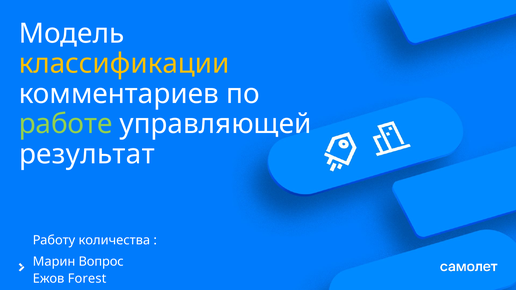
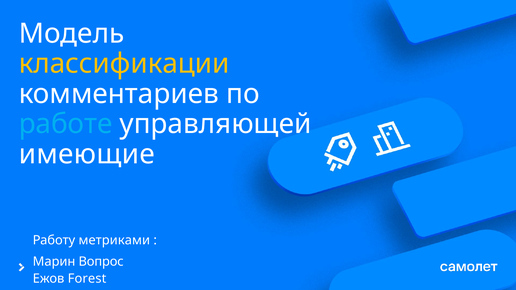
работе colour: light green -> light blue
результат: результат -> имеющие
количества: количества -> метриками
